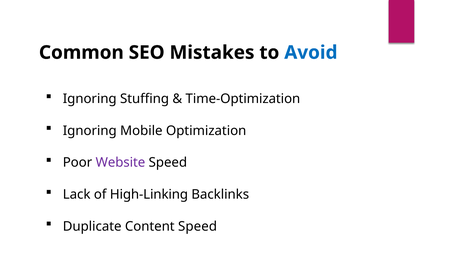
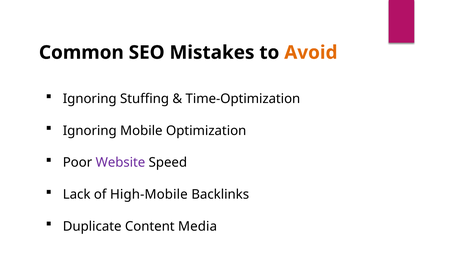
Avoid colour: blue -> orange
High-Linking: High-Linking -> High-Mobile
Content Speed: Speed -> Media
